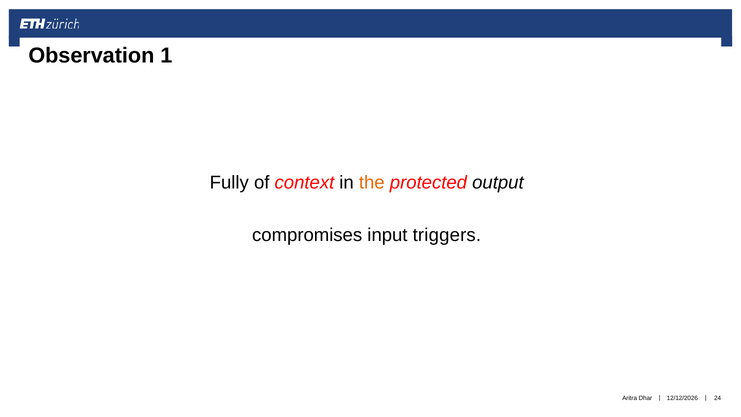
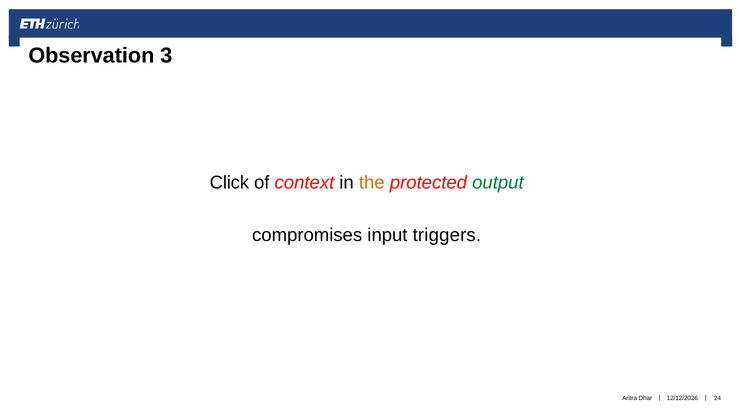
1: 1 -> 3
Fully: Fully -> Click
output colour: black -> green
